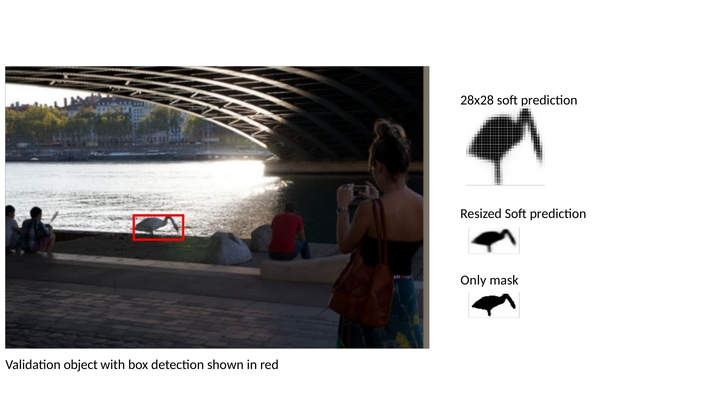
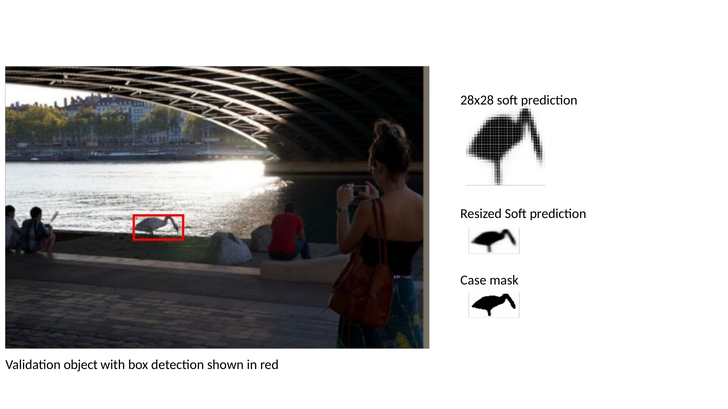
Only: Only -> Case
